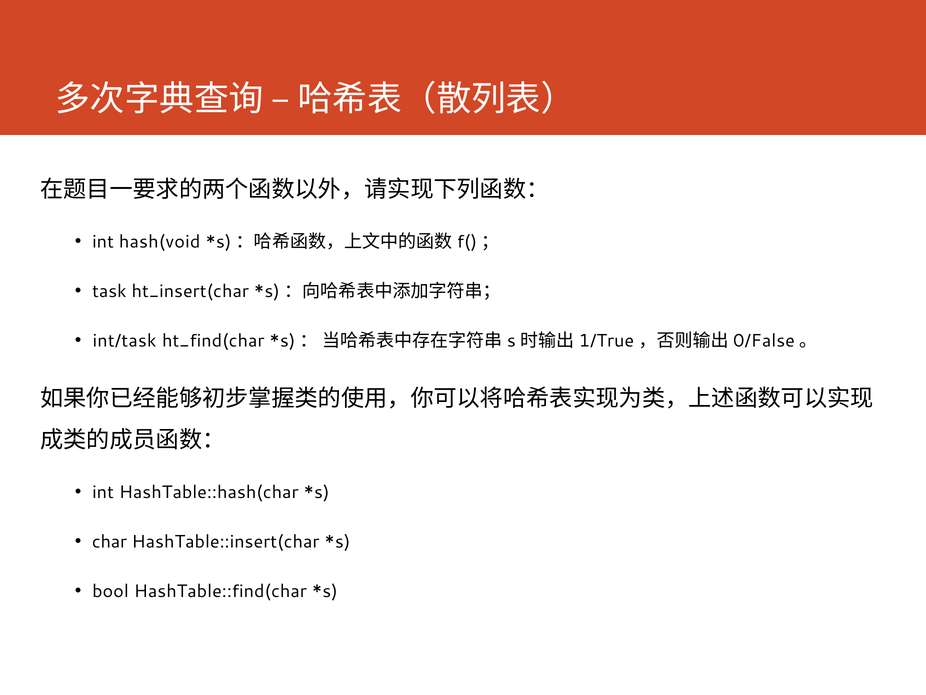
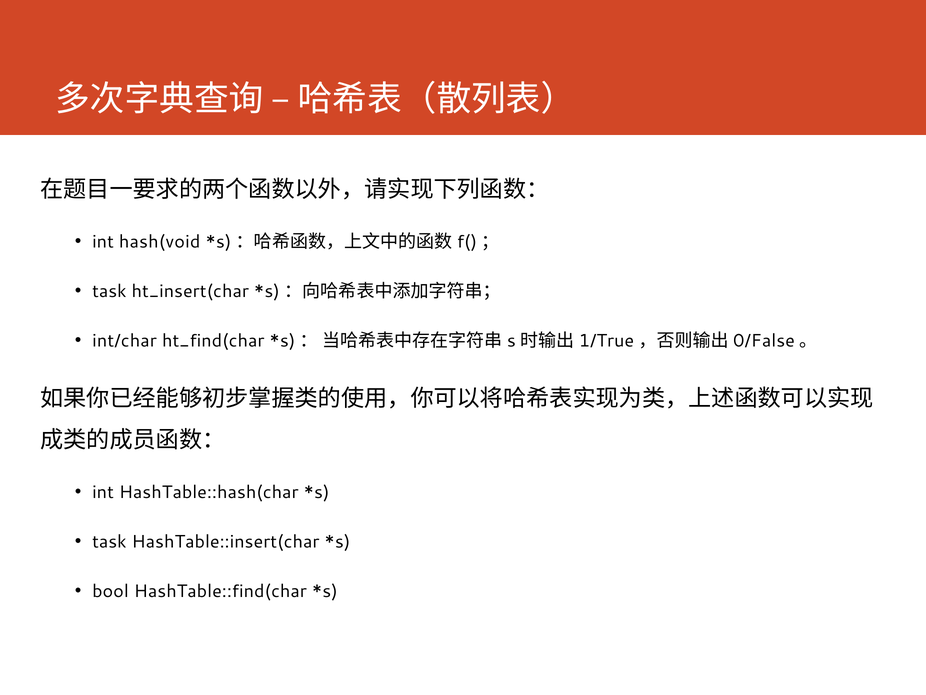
int/task: int/task -> int/char
char at (109, 541): char -> task
